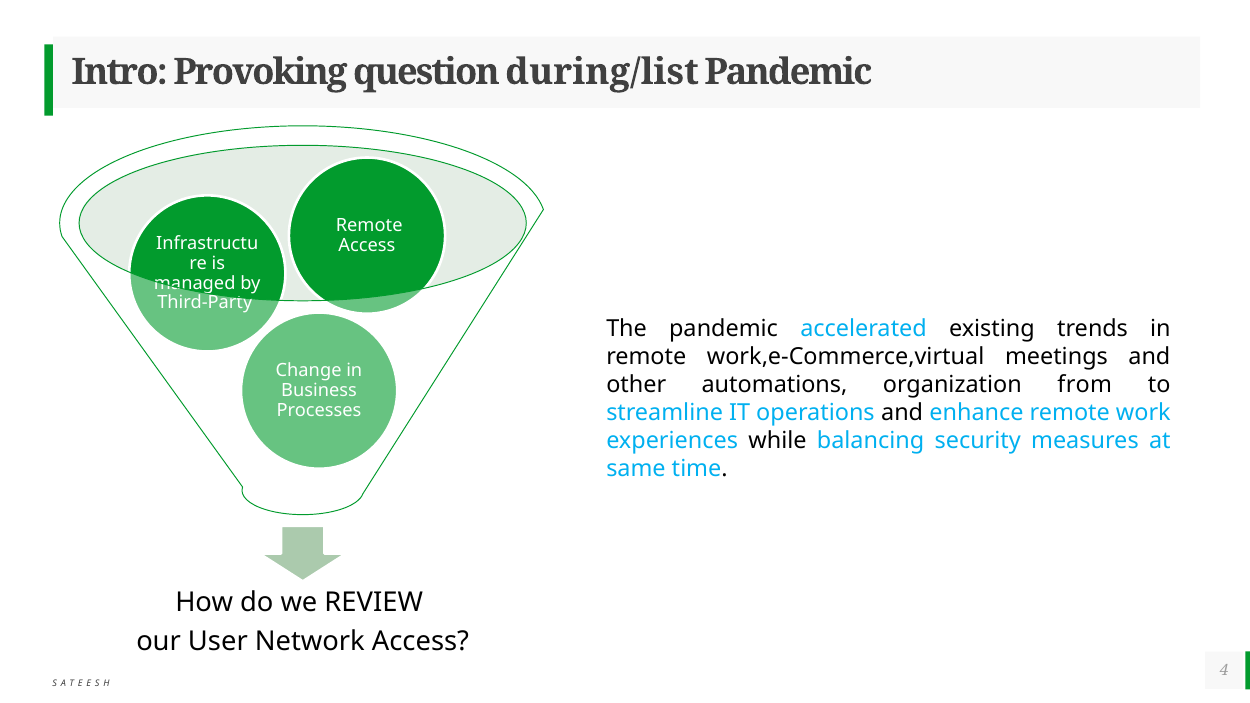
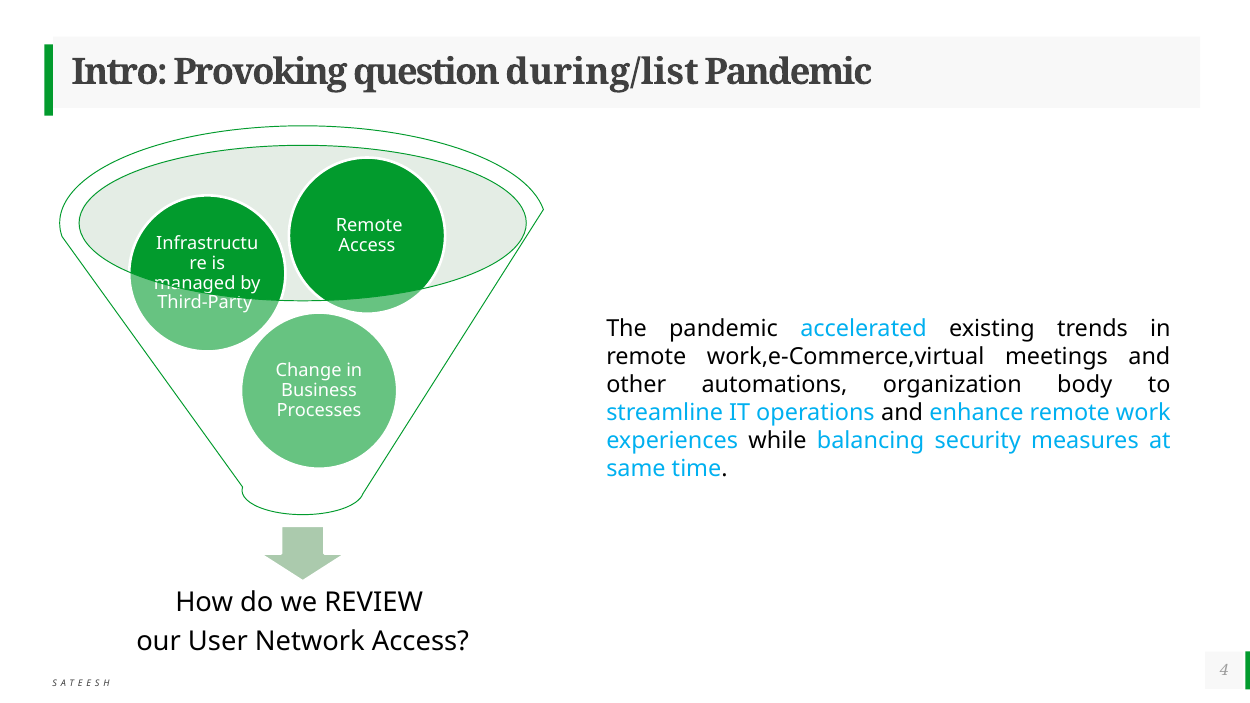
from: from -> body
